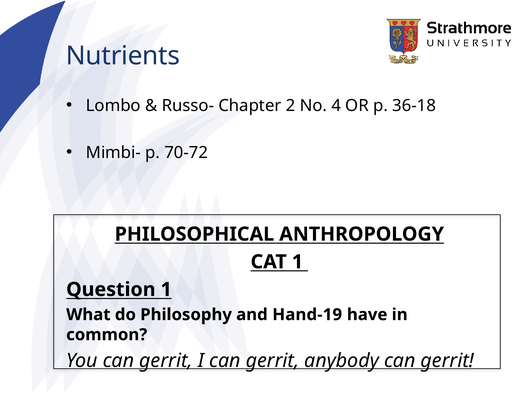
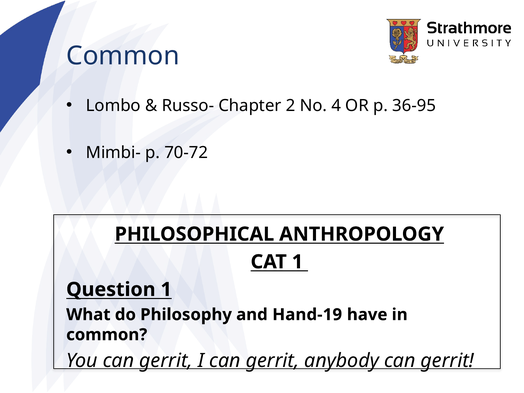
Nutrients at (123, 56): Nutrients -> Common
36-18: 36-18 -> 36-95
